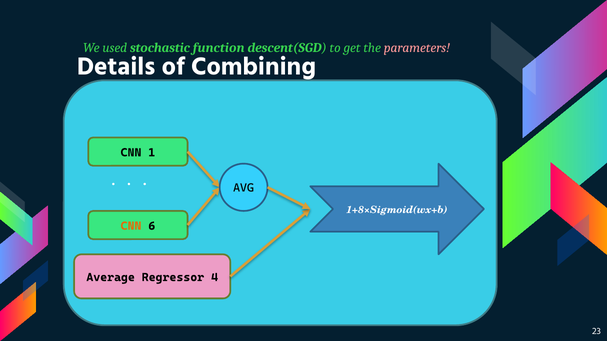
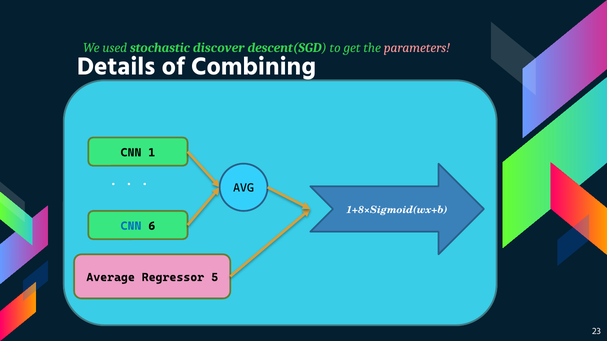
function: function -> discover
CNN at (131, 226) colour: orange -> blue
4: 4 -> 5
